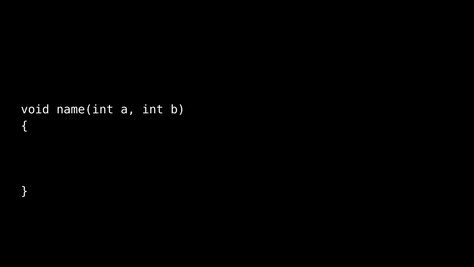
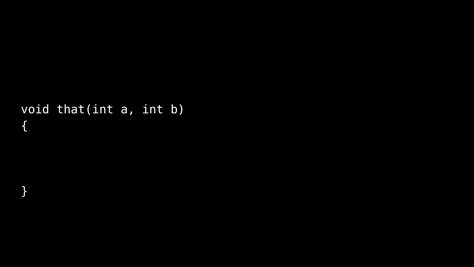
name(int: name(int -> that(int
